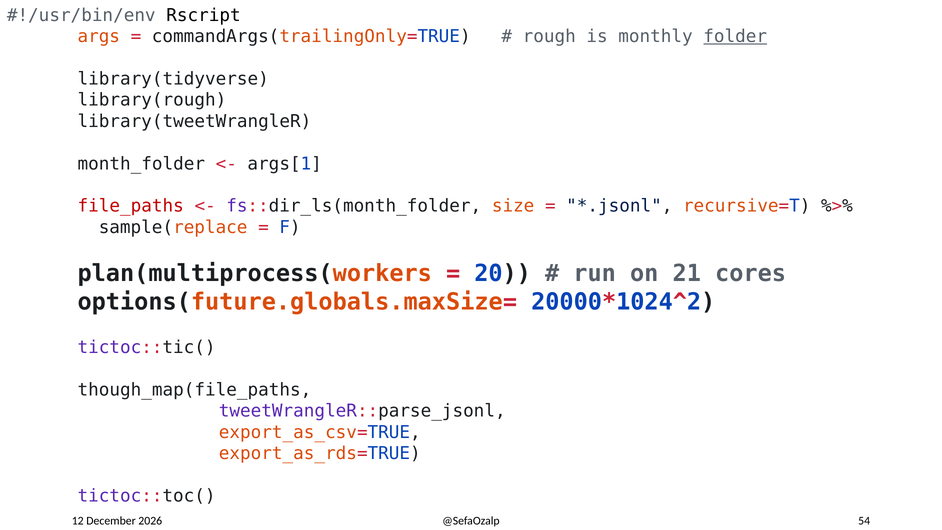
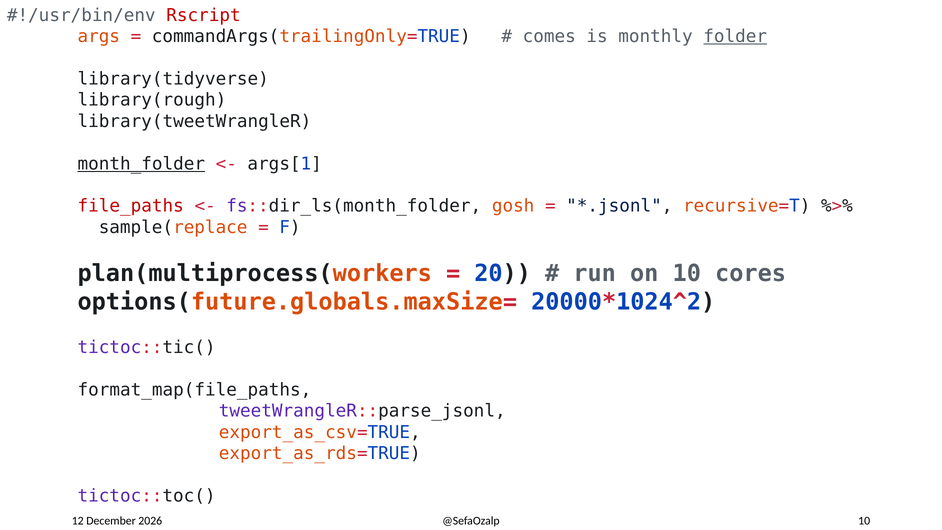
Rscript colour: black -> red
rough: rough -> comes
month_folder underline: none -> present
size: size -> gosh
on 21: 21 -> 10
though_map(file_paths: though_map(file_paths -> format_map(file_paths
@SefaOzalp 54: 54 -> 10
